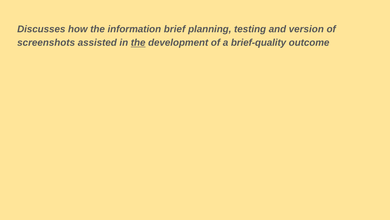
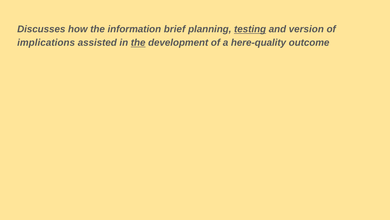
testing underline: none -> present
screenshots: screenshots -> implications
brief-quality: brief-quality -> here-quality
